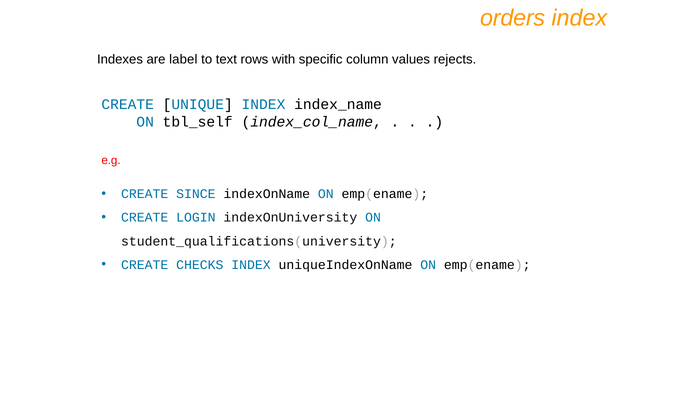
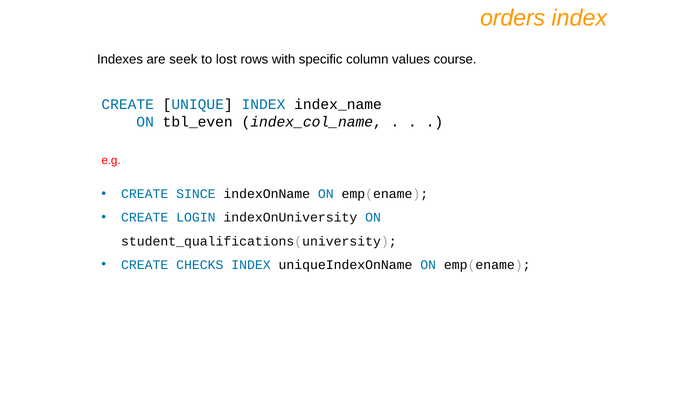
label: label -> seek
text: text -> lost
rejects: rejects -> course
tbl_self: tbl_self -> tbl_even
